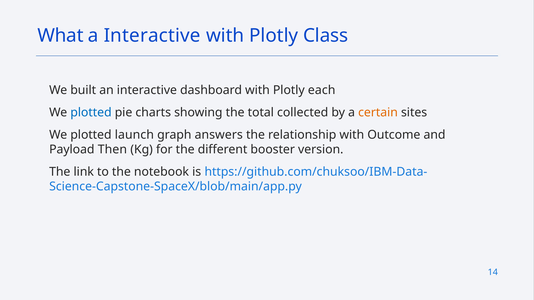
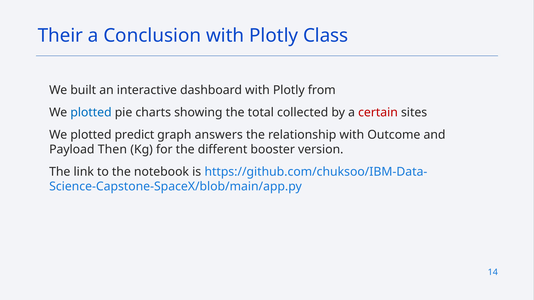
What: What -> Their
a Interactive: Interactive -> Conclusion
each: each -> from
certain colour: orange -> red
launch: launch -> predict
